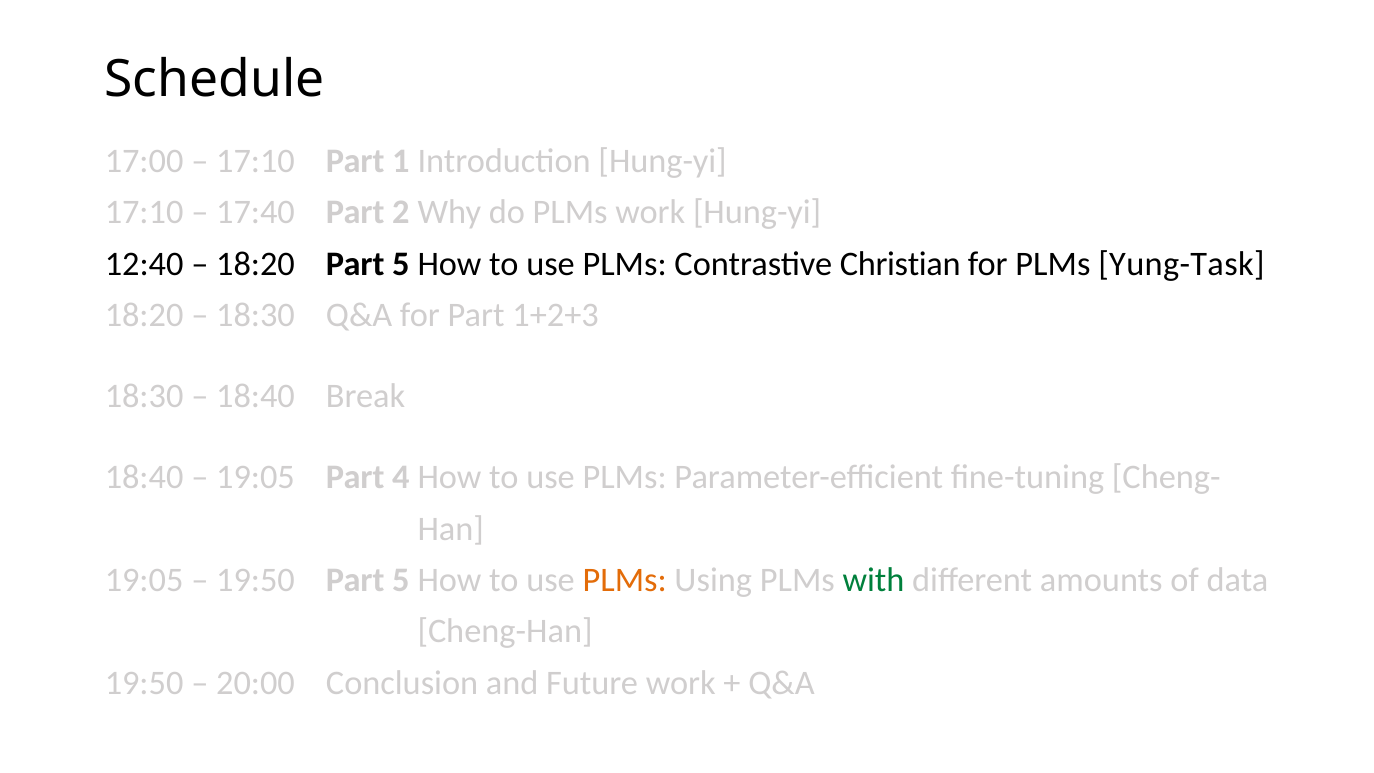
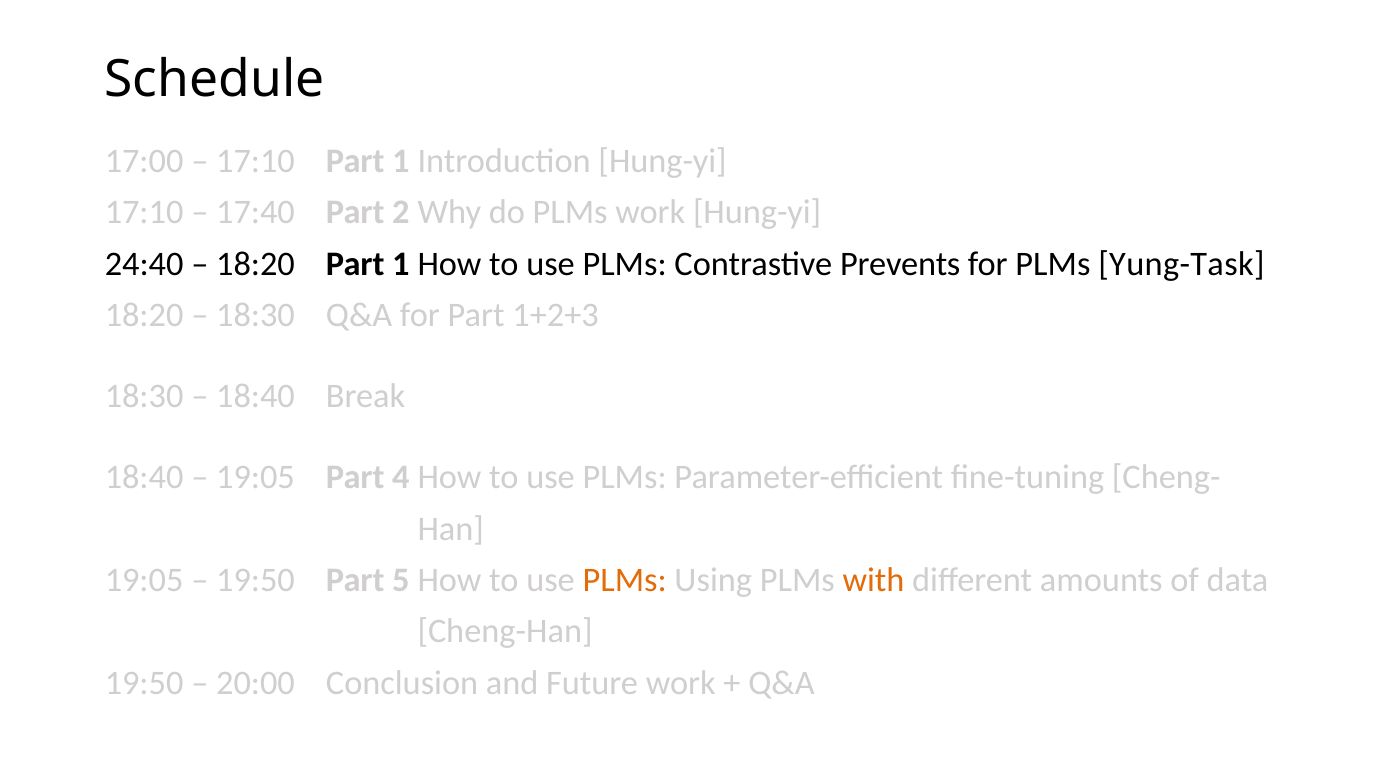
12:40: 12:40 -> 24:40
18:20 Part 5: 5 -> 1
Christian: Christian -> Prevents
with colour: green -> orange
